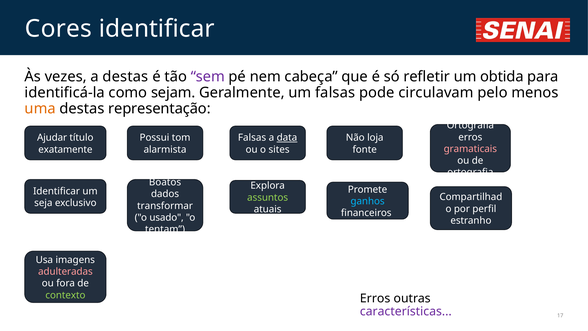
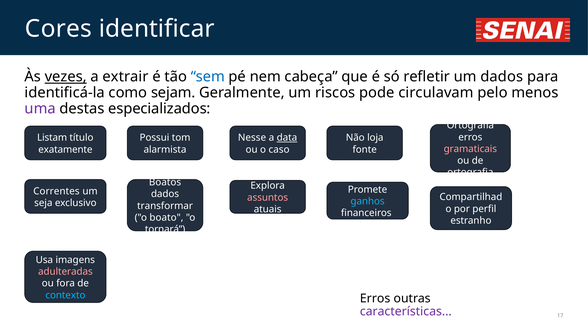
vezes underline: none -> present
a destas: destas -> extrair
sem colour: purple -> blue
um obtida: obtida -> dados
um falsas: falsas -> riscos
uma colour: orange -> purple
representação: representação -> especializados
Ajudar: Ajudar -> Listam
Falsas at (252, 138): Falsas -> Nesse
sites: sites -> caso
Identificar at (57, 191): Identificar -> Correntes
assuntos colour: light green -> pink
usado: usado -> boato
tentam: tentam -> tornará
contexto colour: light green -> light blue
